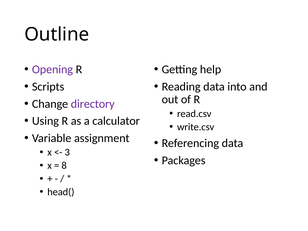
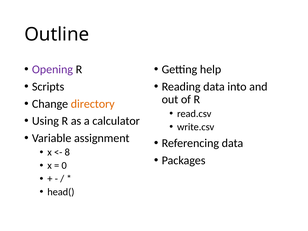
directory colour: purple -> orange
3: 3 -> 8
8: 8 -> 0
